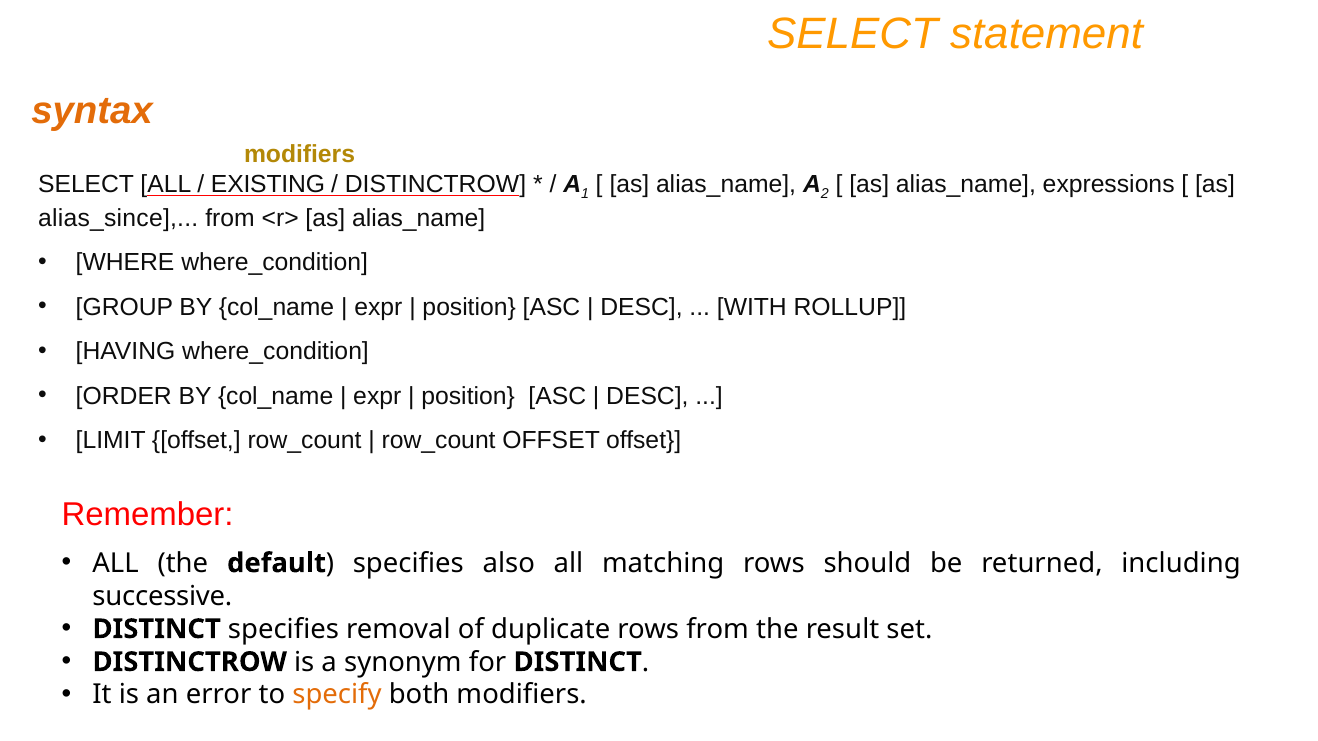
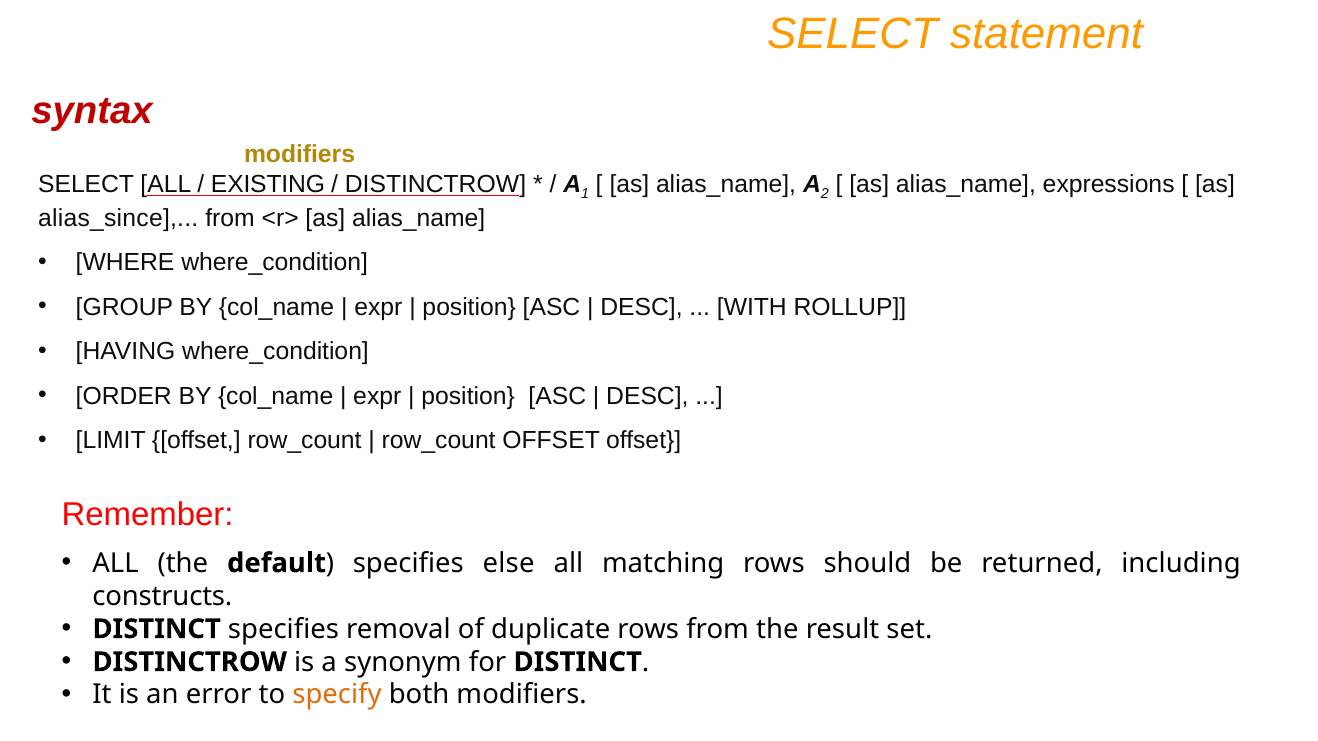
syntax colour: orange -> red
also: also -> else
successive: successive -> constructs
